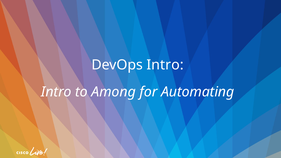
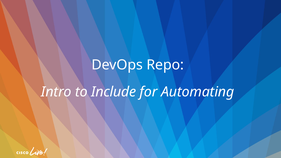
DevOps Intro: Intro -> Repo
Among: Among -> Include
